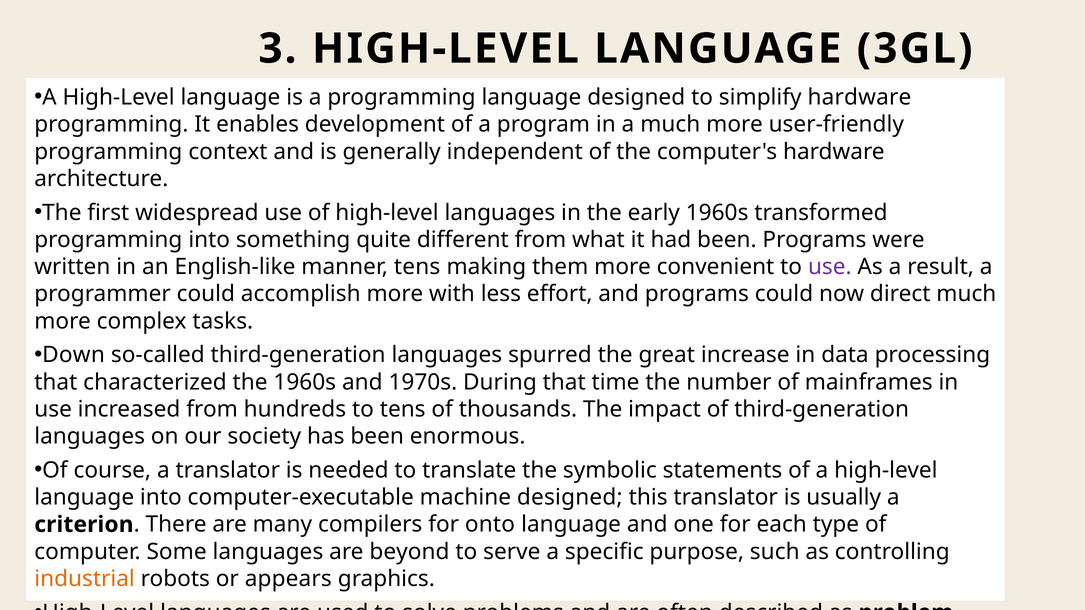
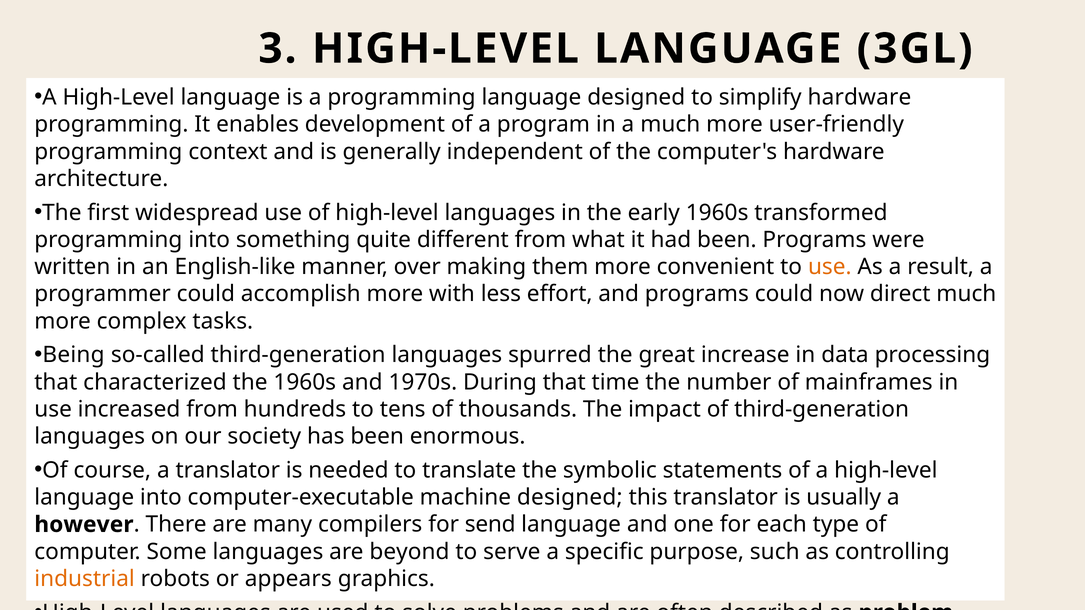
manner tens: tens -> over
use at (830, 267) colour: purple -> orange
Down: Down -> Being
criterion: criterion -> however
onto: onto -> send
